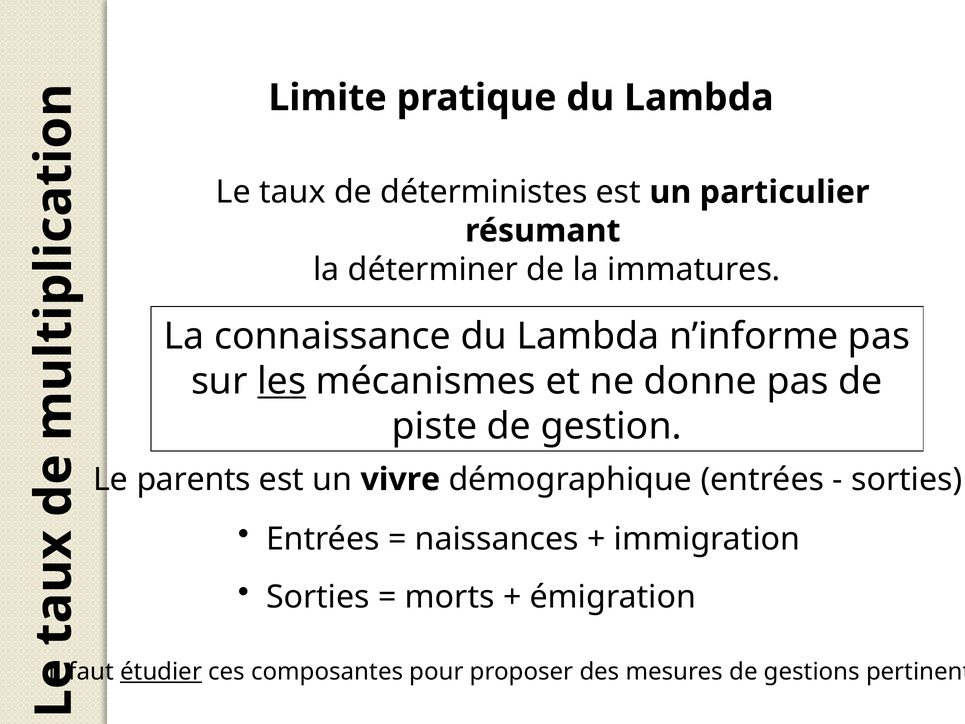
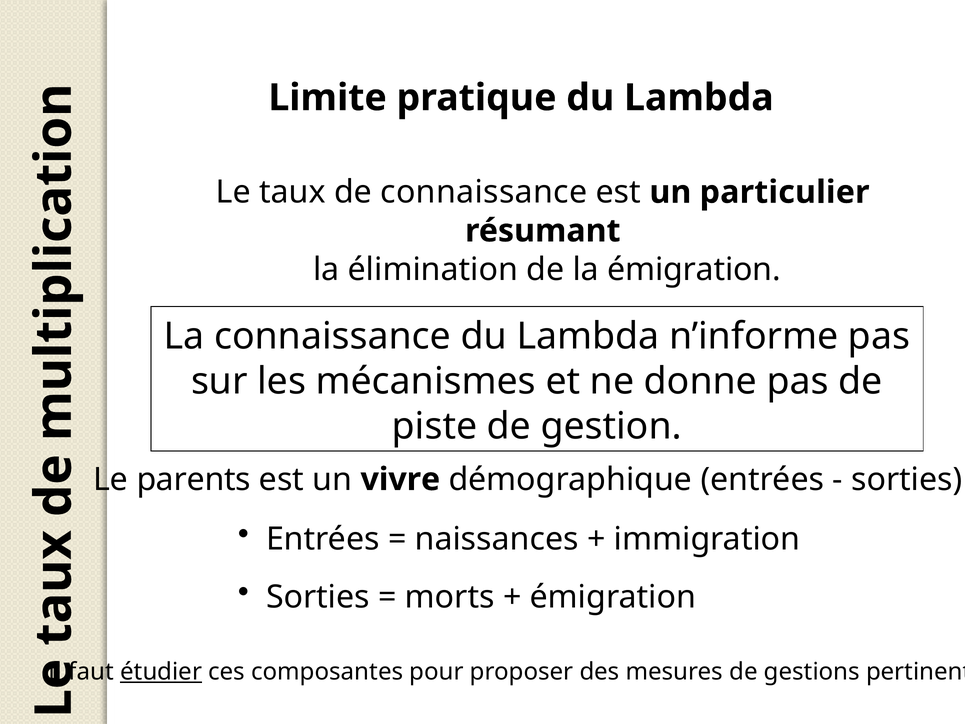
de déterministes: déterministes -> connaissance
déterminer: déterminer -> élimination
la immatures: immatures -> émigration
les underline: present -> none
